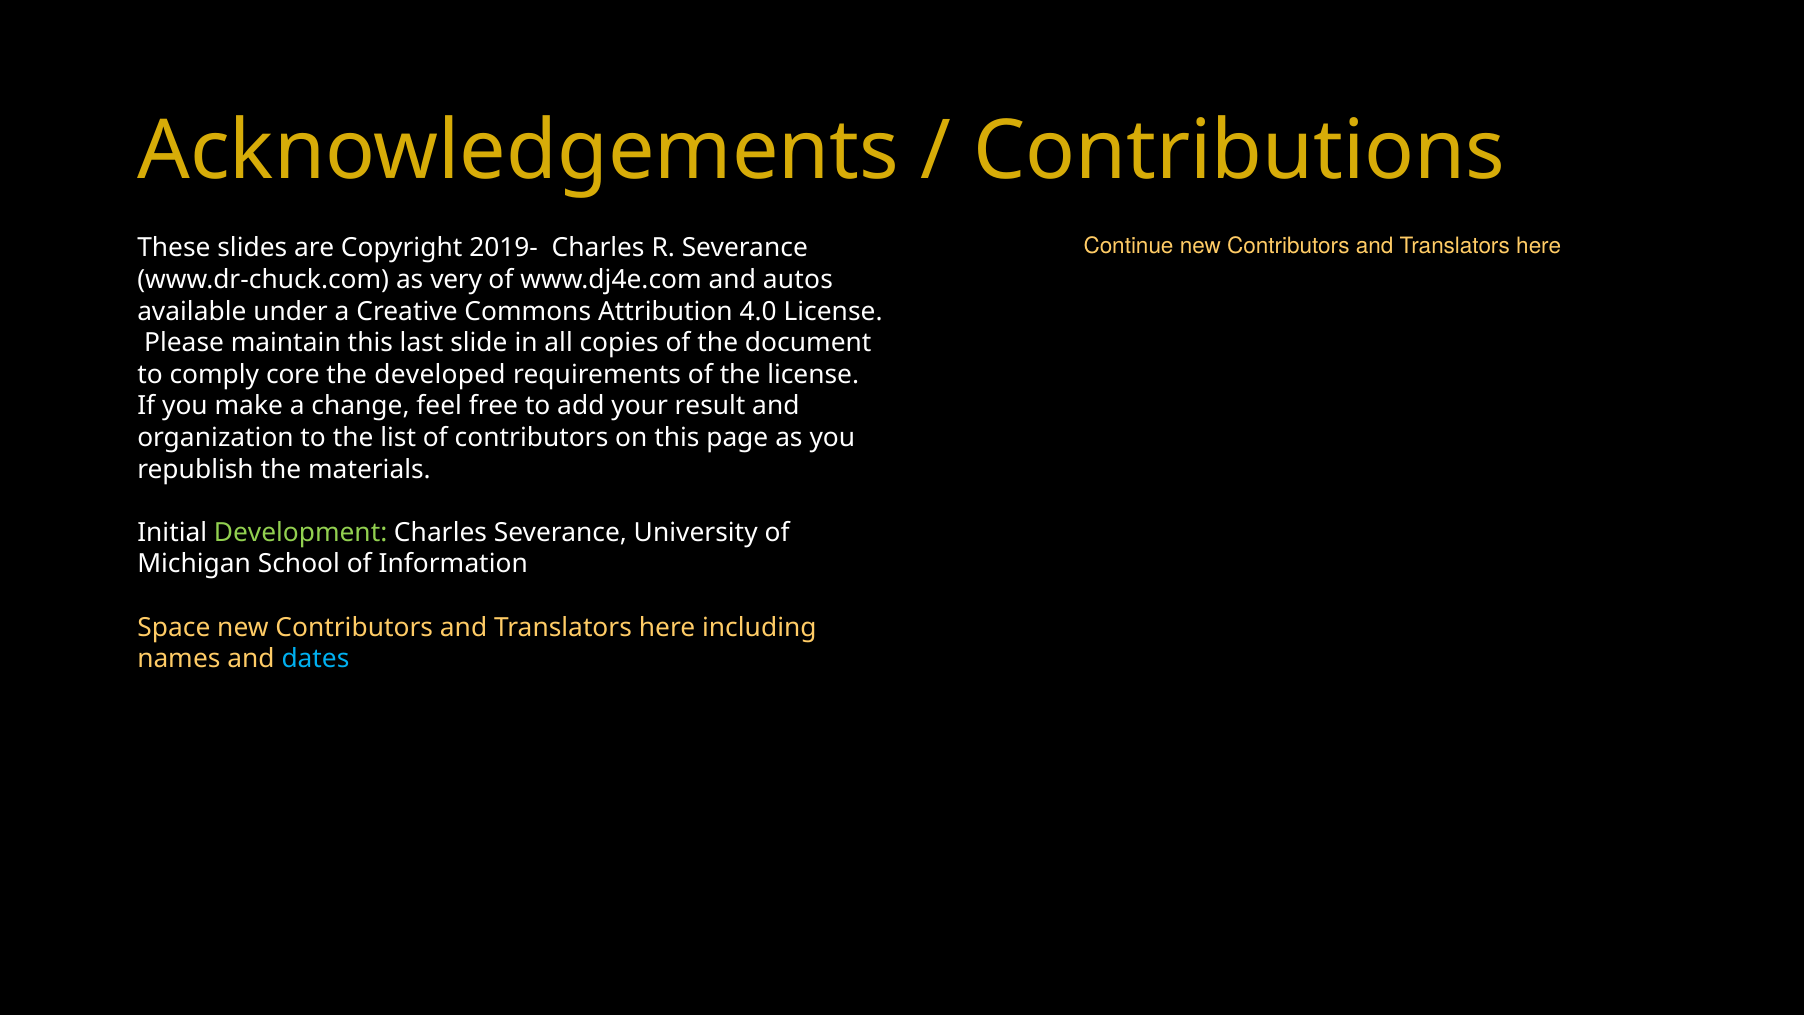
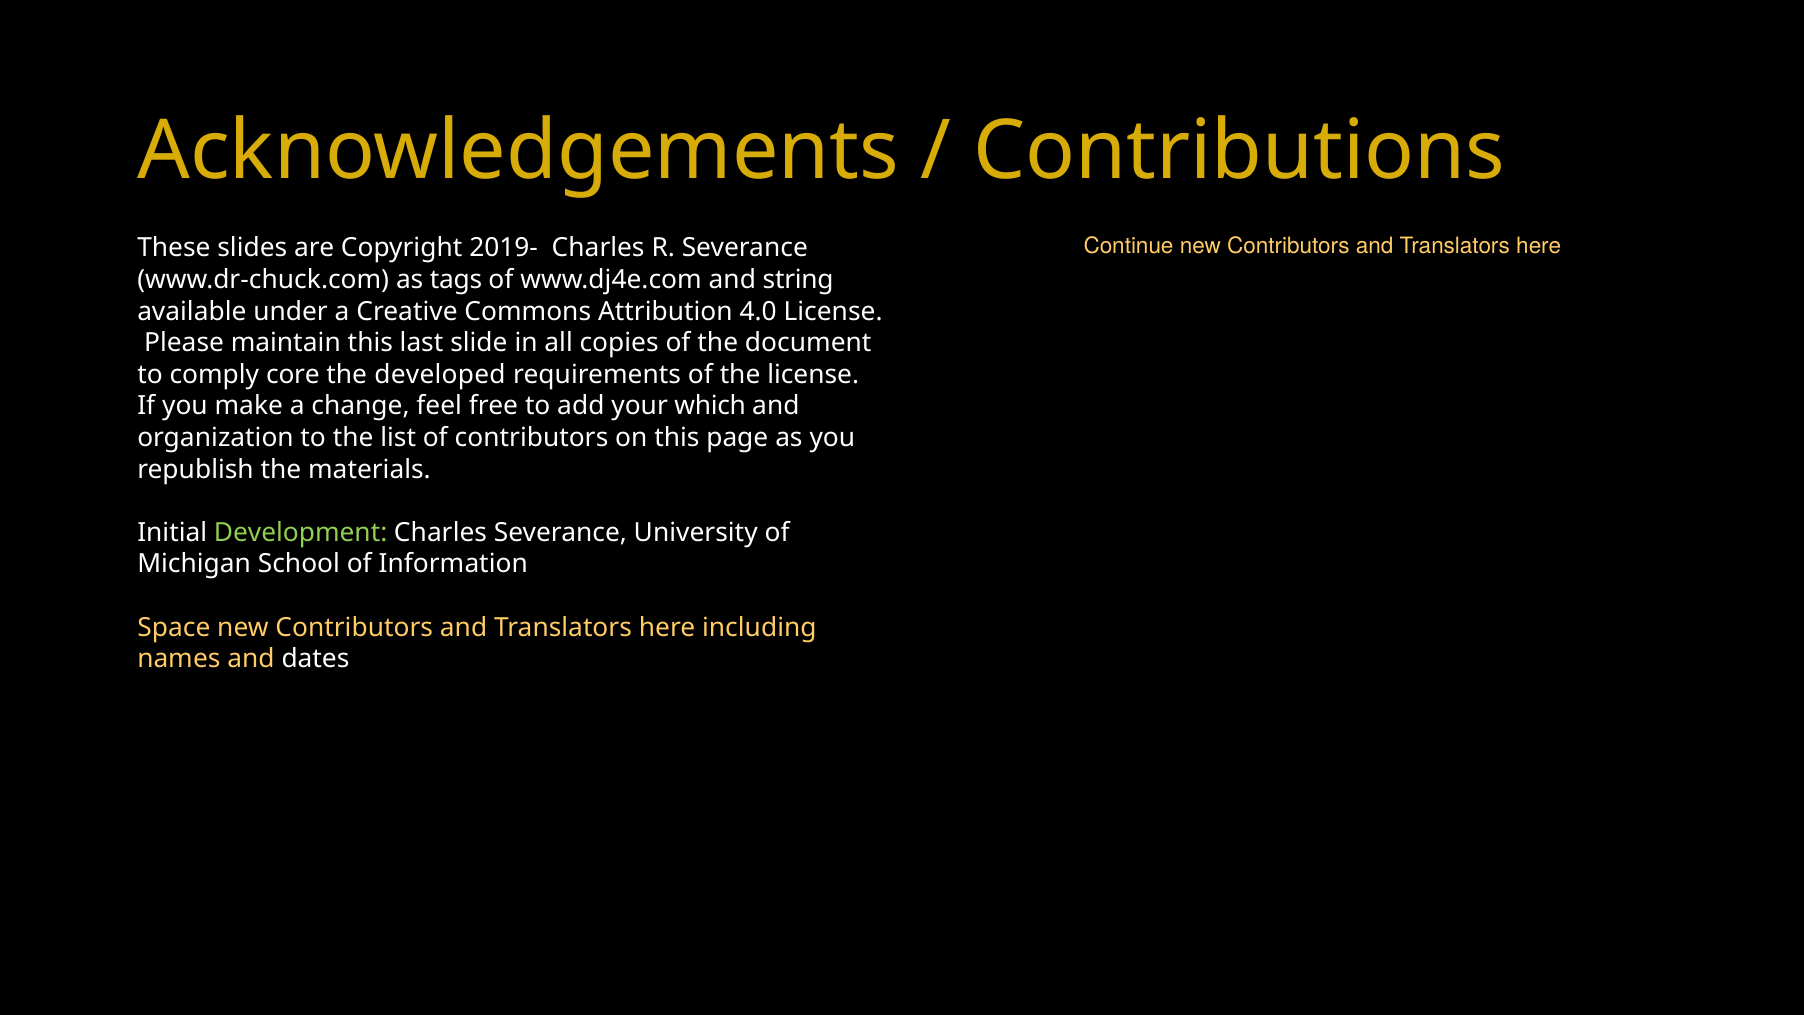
very: very -> tags
autos: autos -> string
result: result -> which
dates colour: light blue -> white
